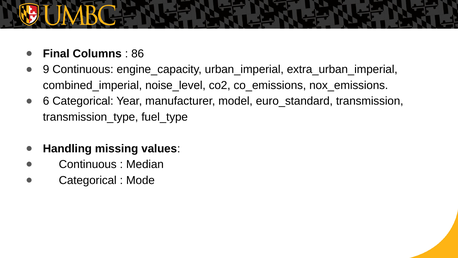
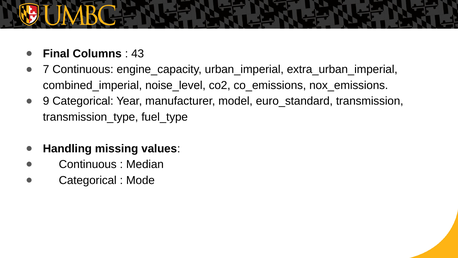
86: 86 -> 43
9: 9 -> 7
6: 6 -> 9
